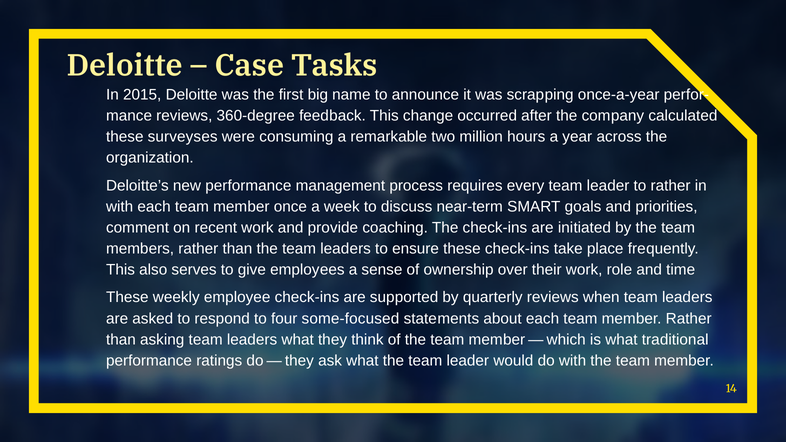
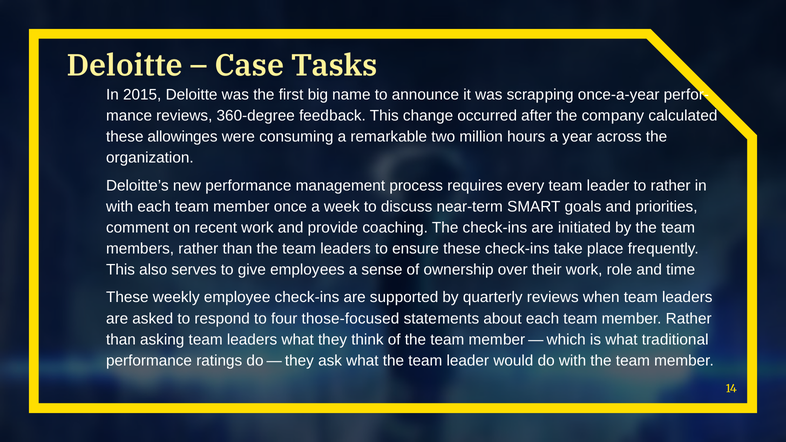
surveys: surveys -> allowing
some-focused: some-focused -> those-focused
